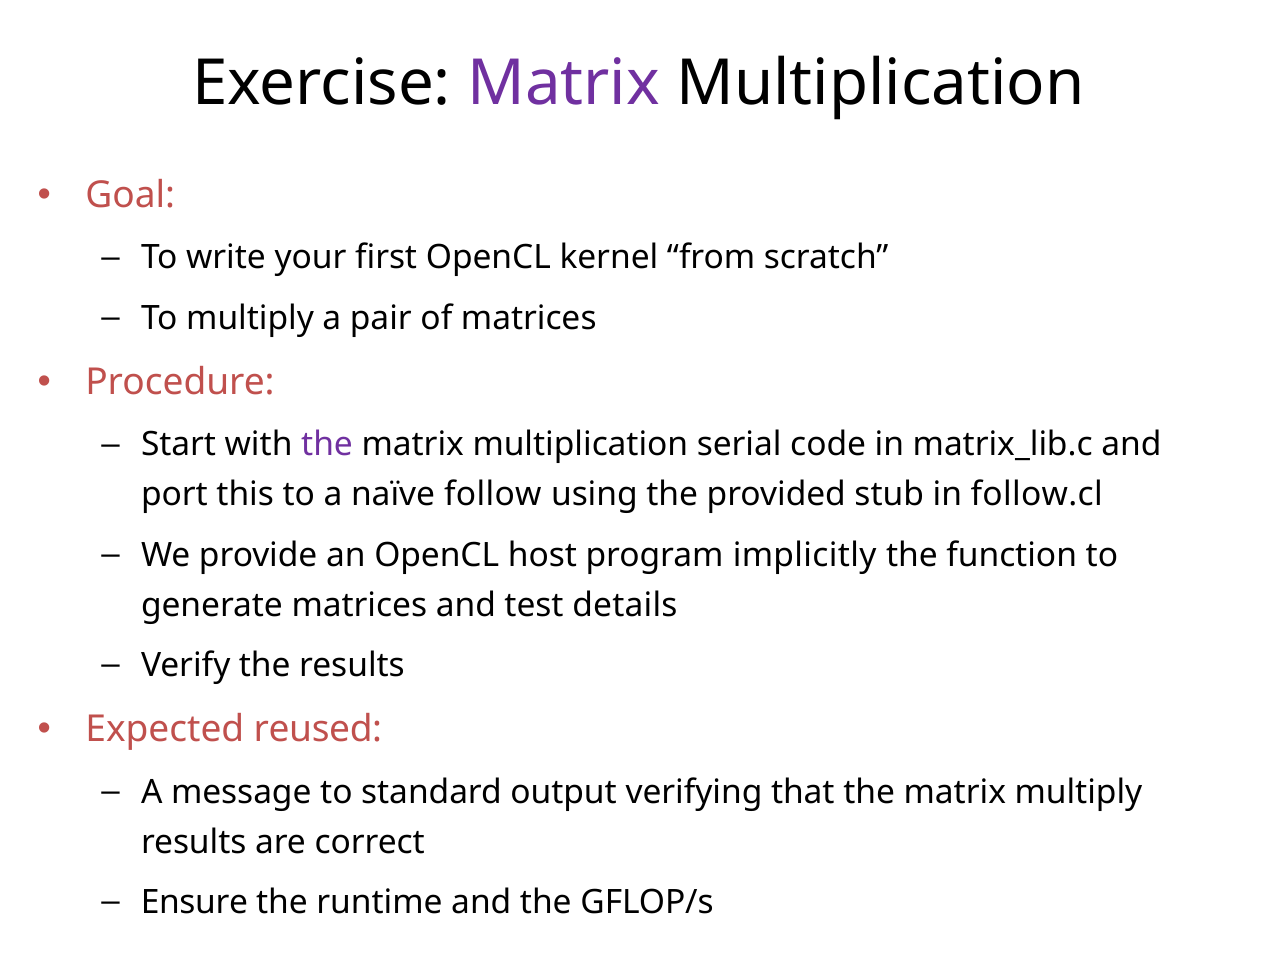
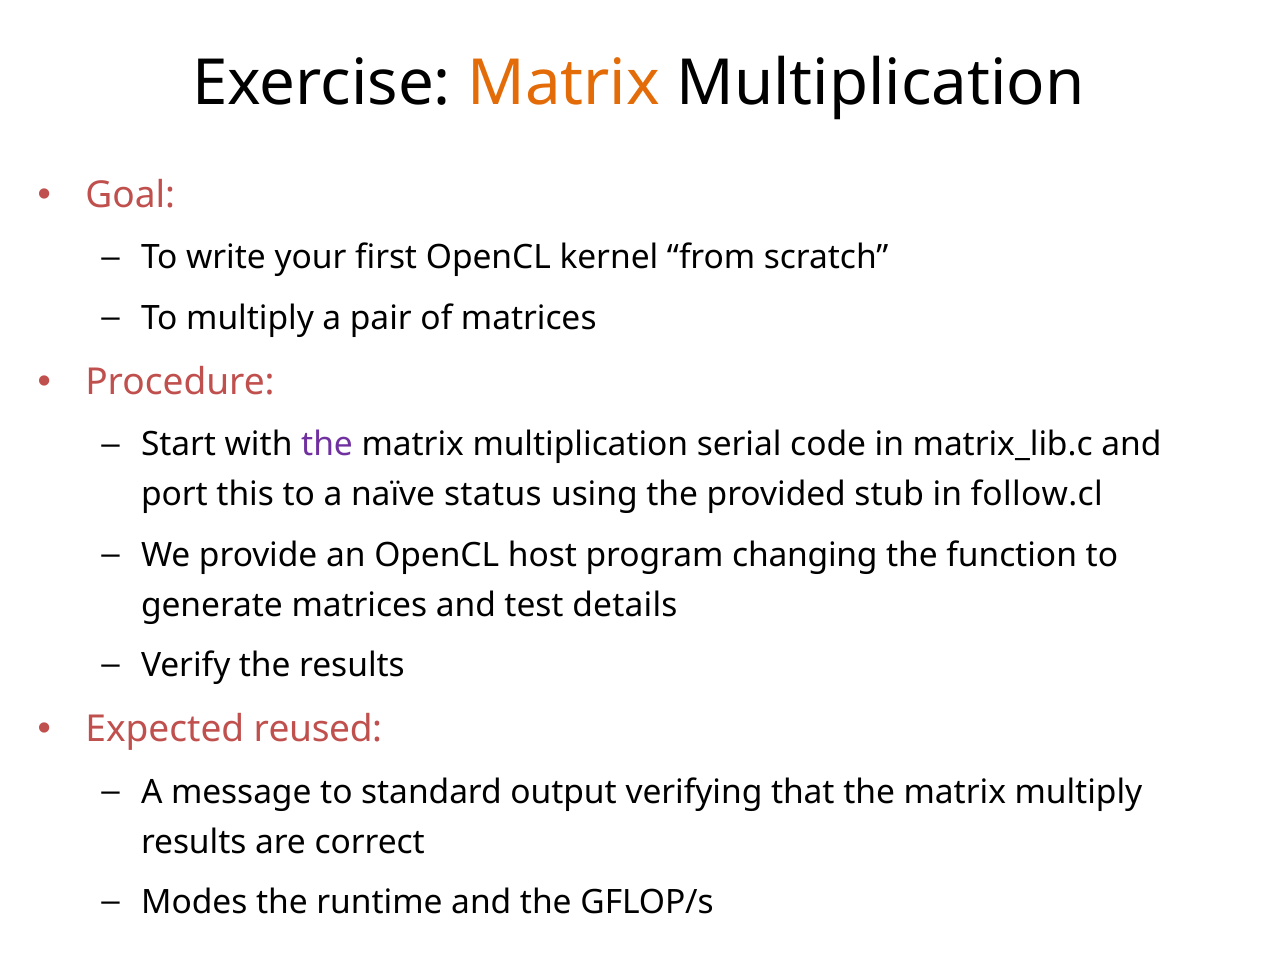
Matrix at (564, 83) colour: purple -> orange
follow: follow -> status
implicitly: implicitly -> changing
Ensure: Ensure -> Modes
